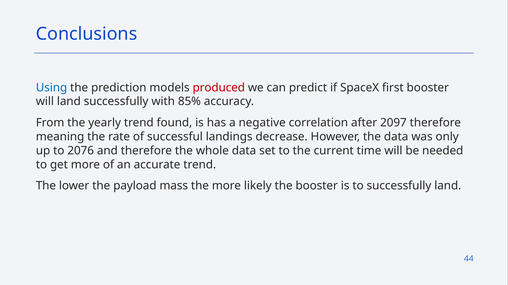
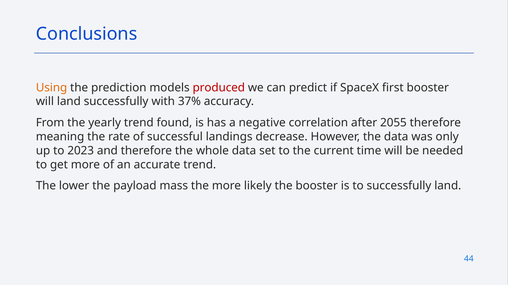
Using colour: blue -> orange
85%: 85% -> 37%
2097: 2097 -> 2055
2076: 2076 -> 2023
